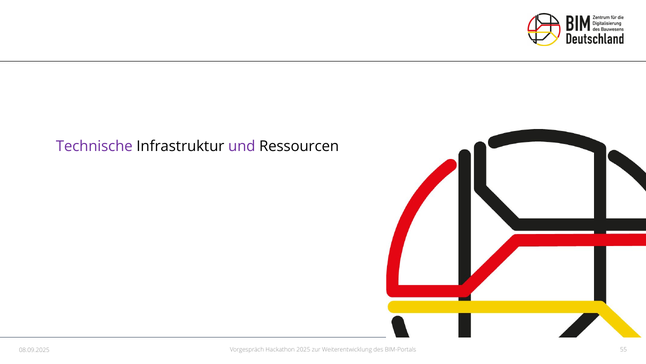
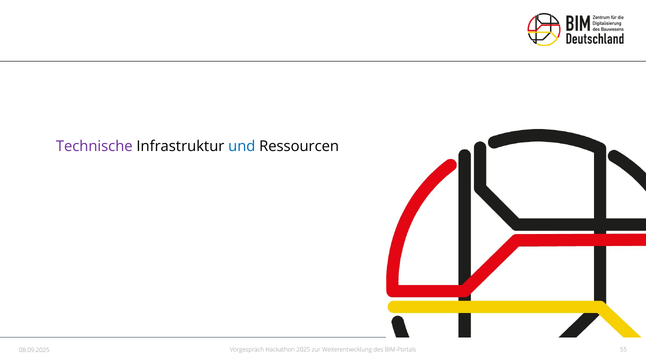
und colour: purple -> blue
